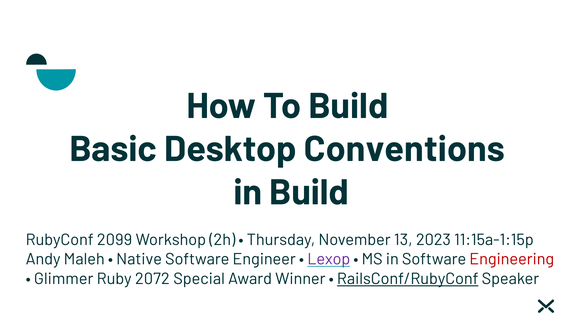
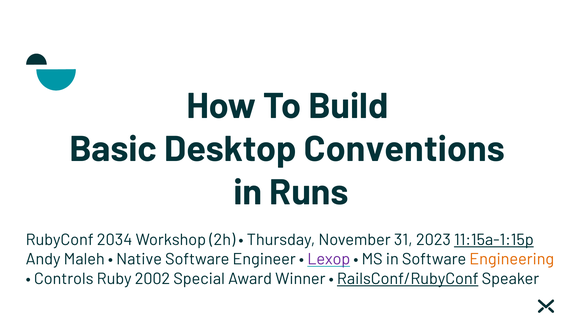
in Build: Build -> Runs
2099: 2099 -> 2034
13: 13 -> 31
11:15a-1:15p underline: none -> present
Engineering colour: red -> orange
Glimmer: Glimmer -> Controls
2072: 2072 -> 2002
